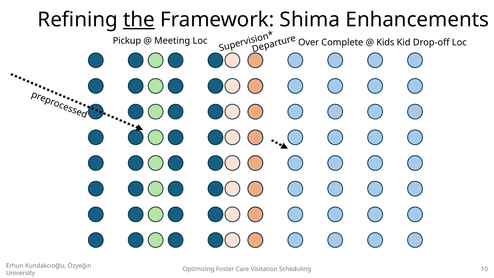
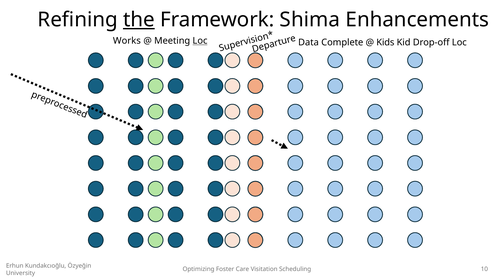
Over: Over -> Data
Pickup: Pickup -> Works
Loc at (200, 41) underline: none -> present
